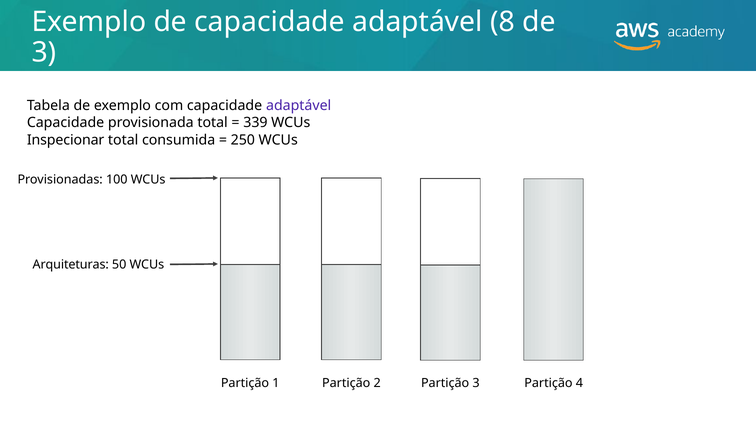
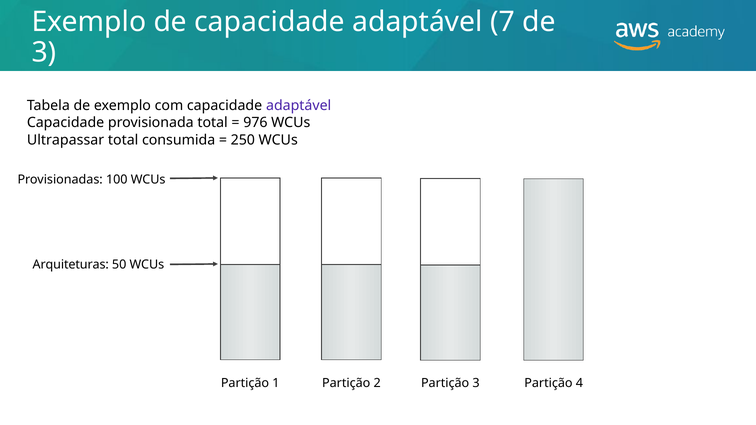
8: 8 -> 7
339: 339 -> 976
Inspecionar: Inspecionar -> Ultrapassar
